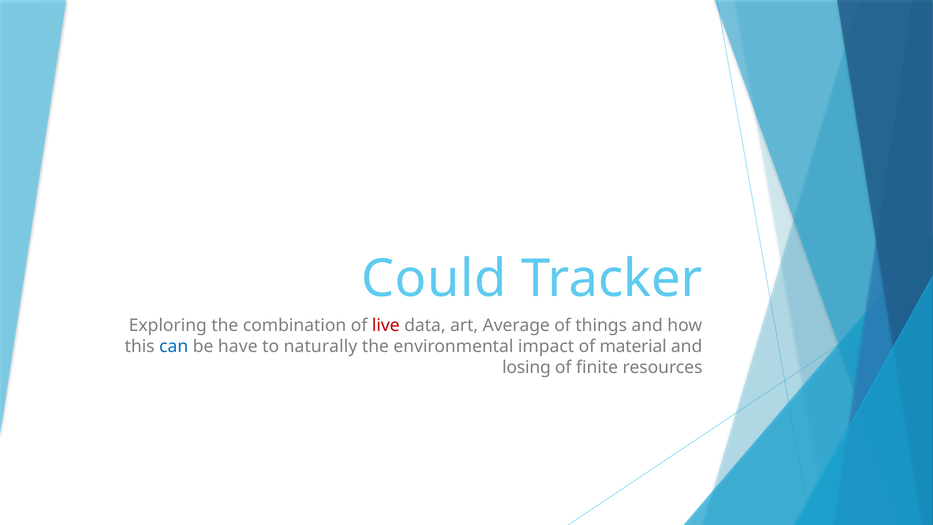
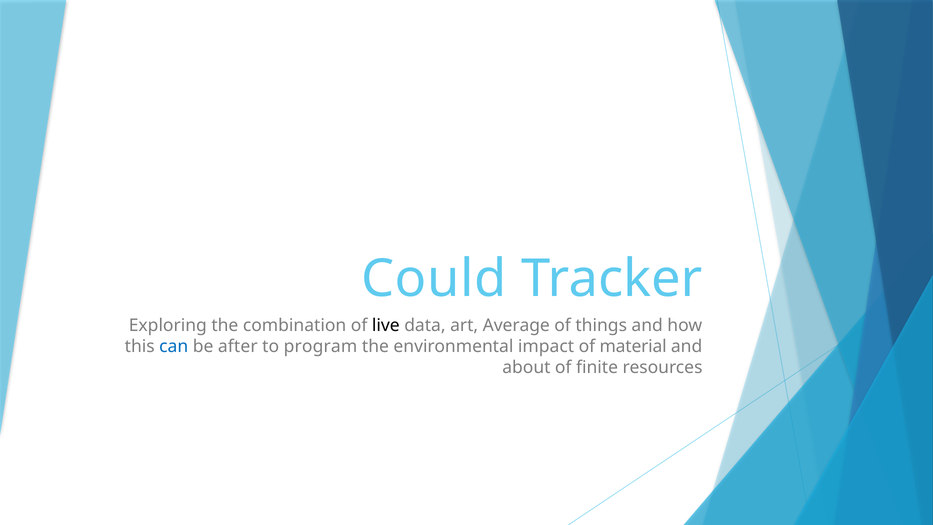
live colour: red -> black
have: have -> after
naturally: naturally -> program
losing: losing -> about
